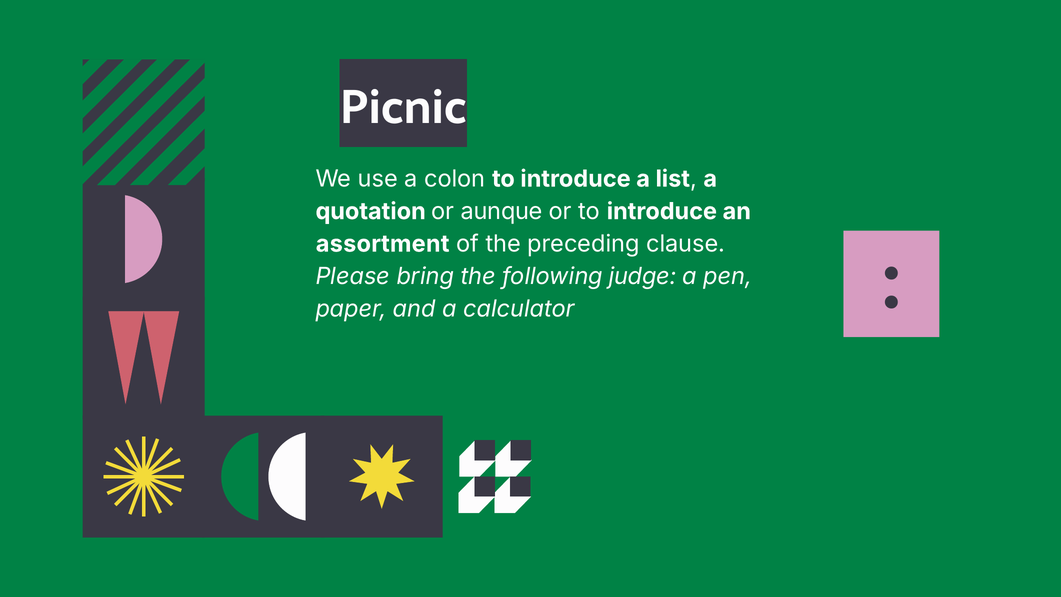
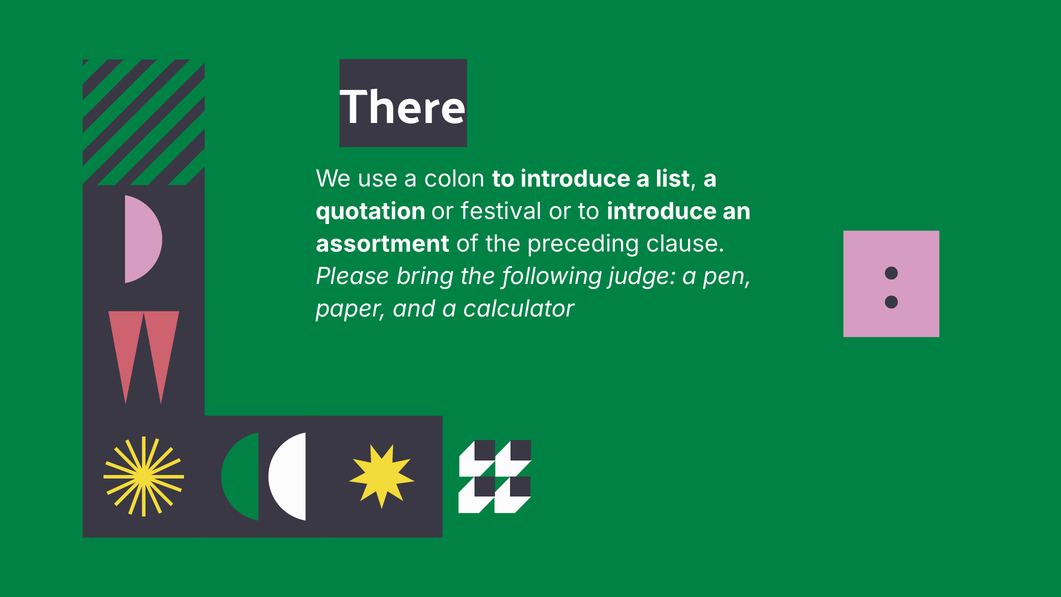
Picnic: Picnic -> There
aunque: aunque -> festival
